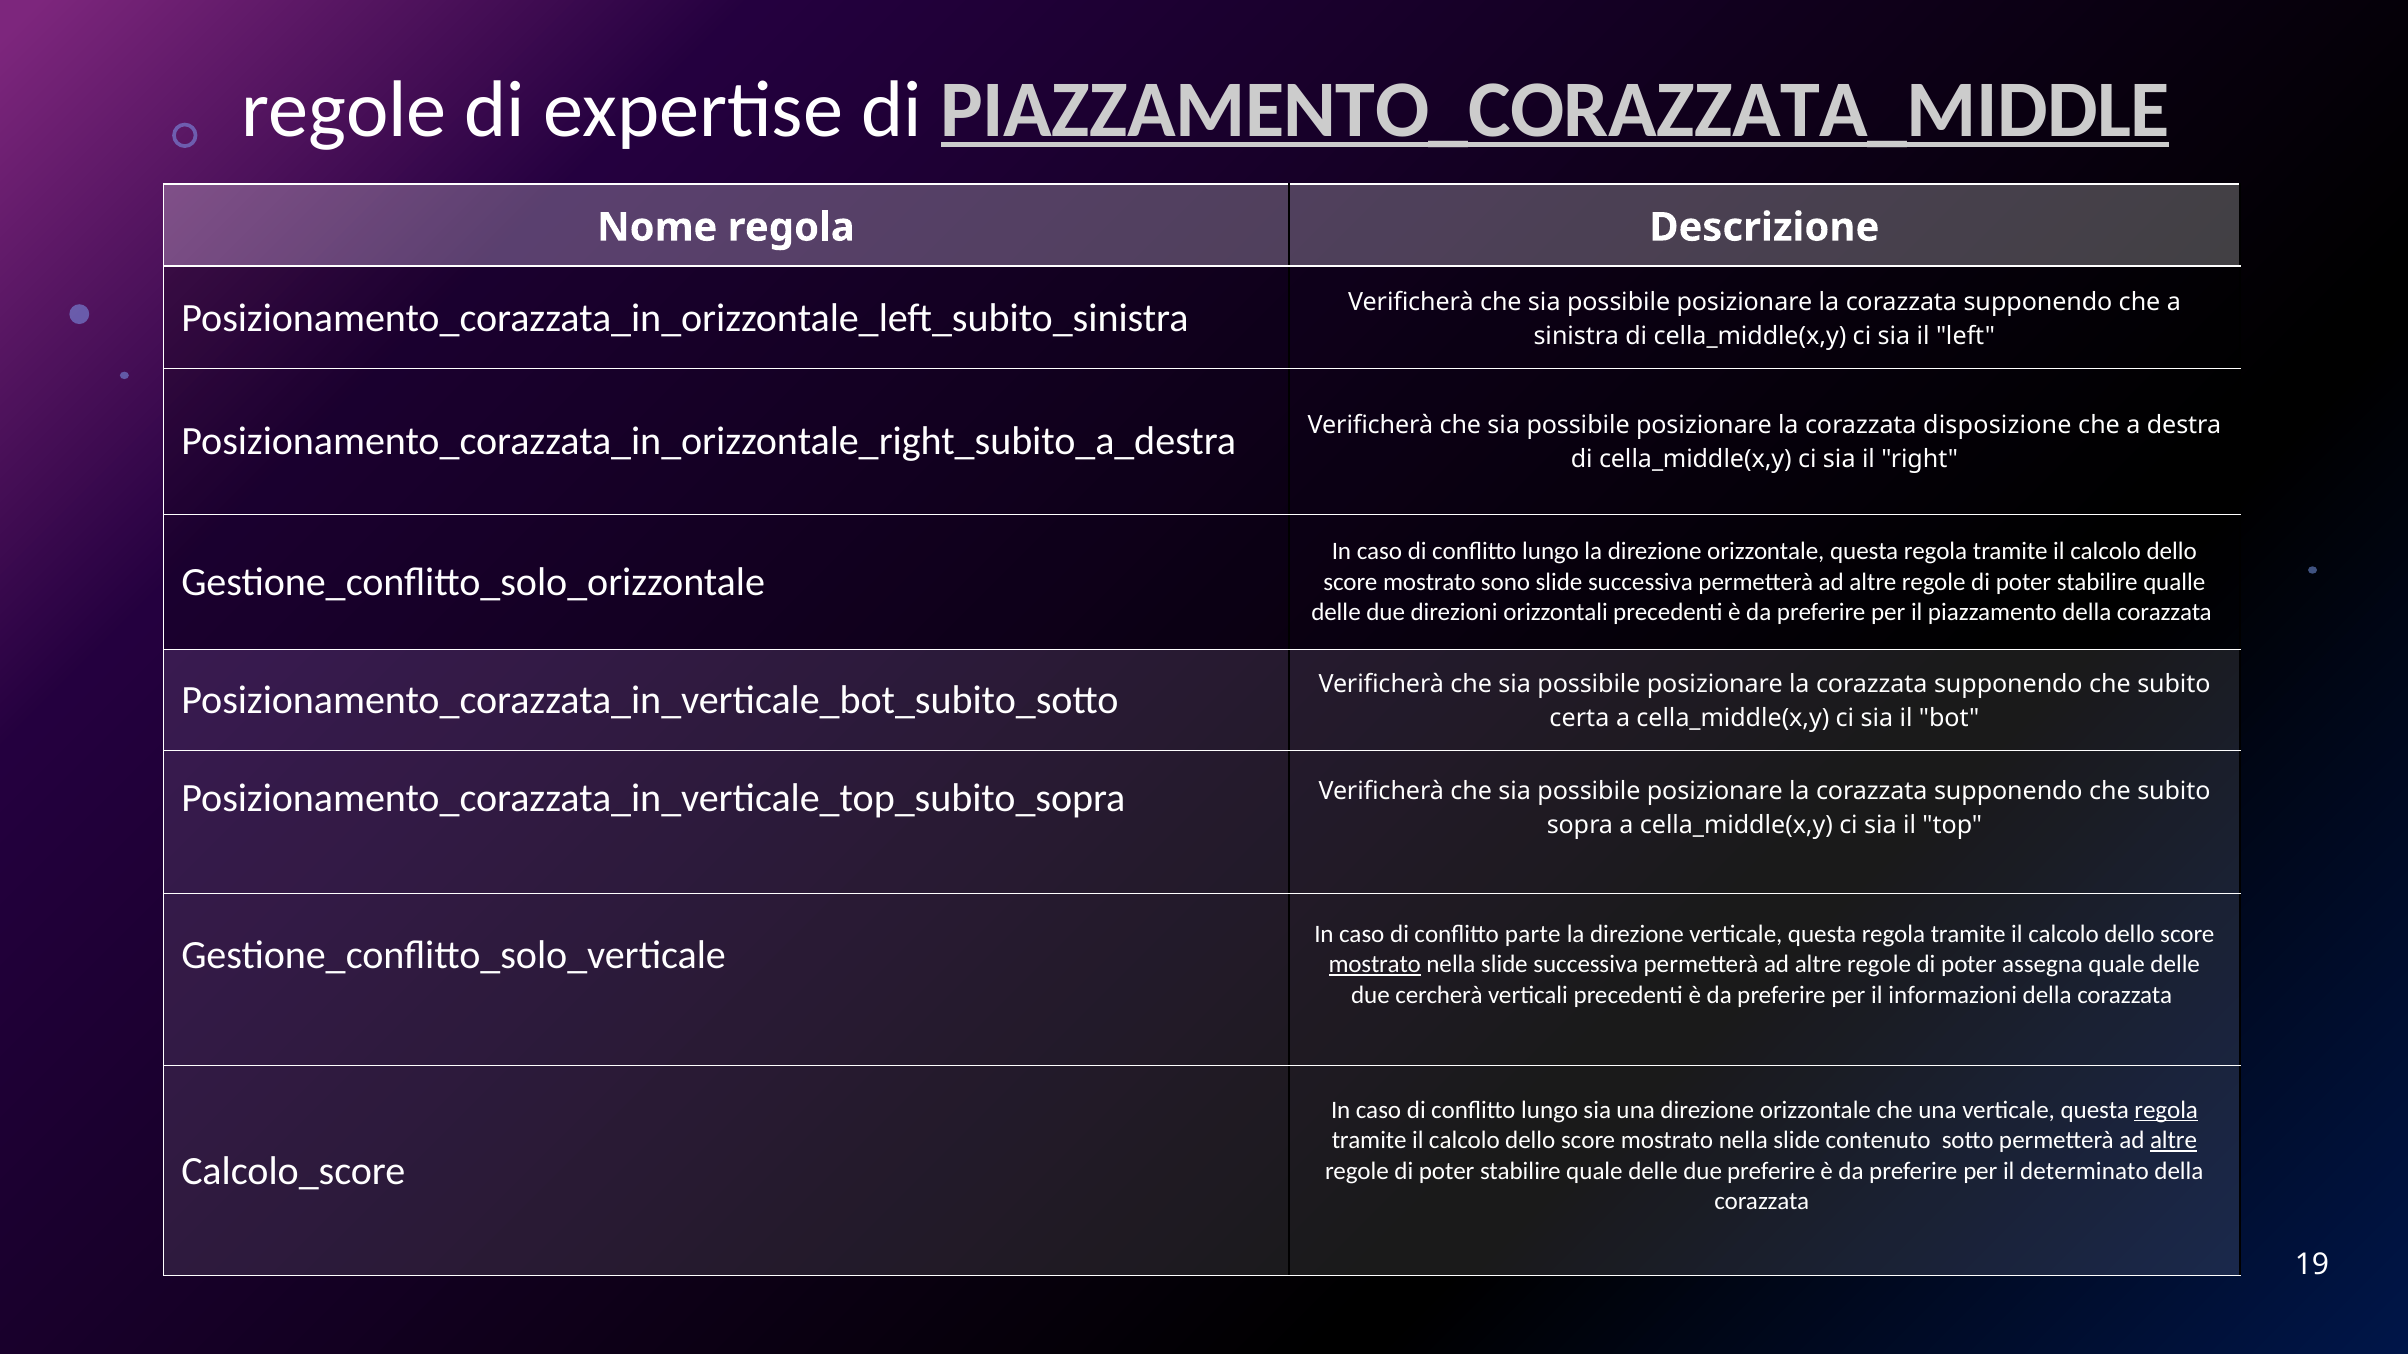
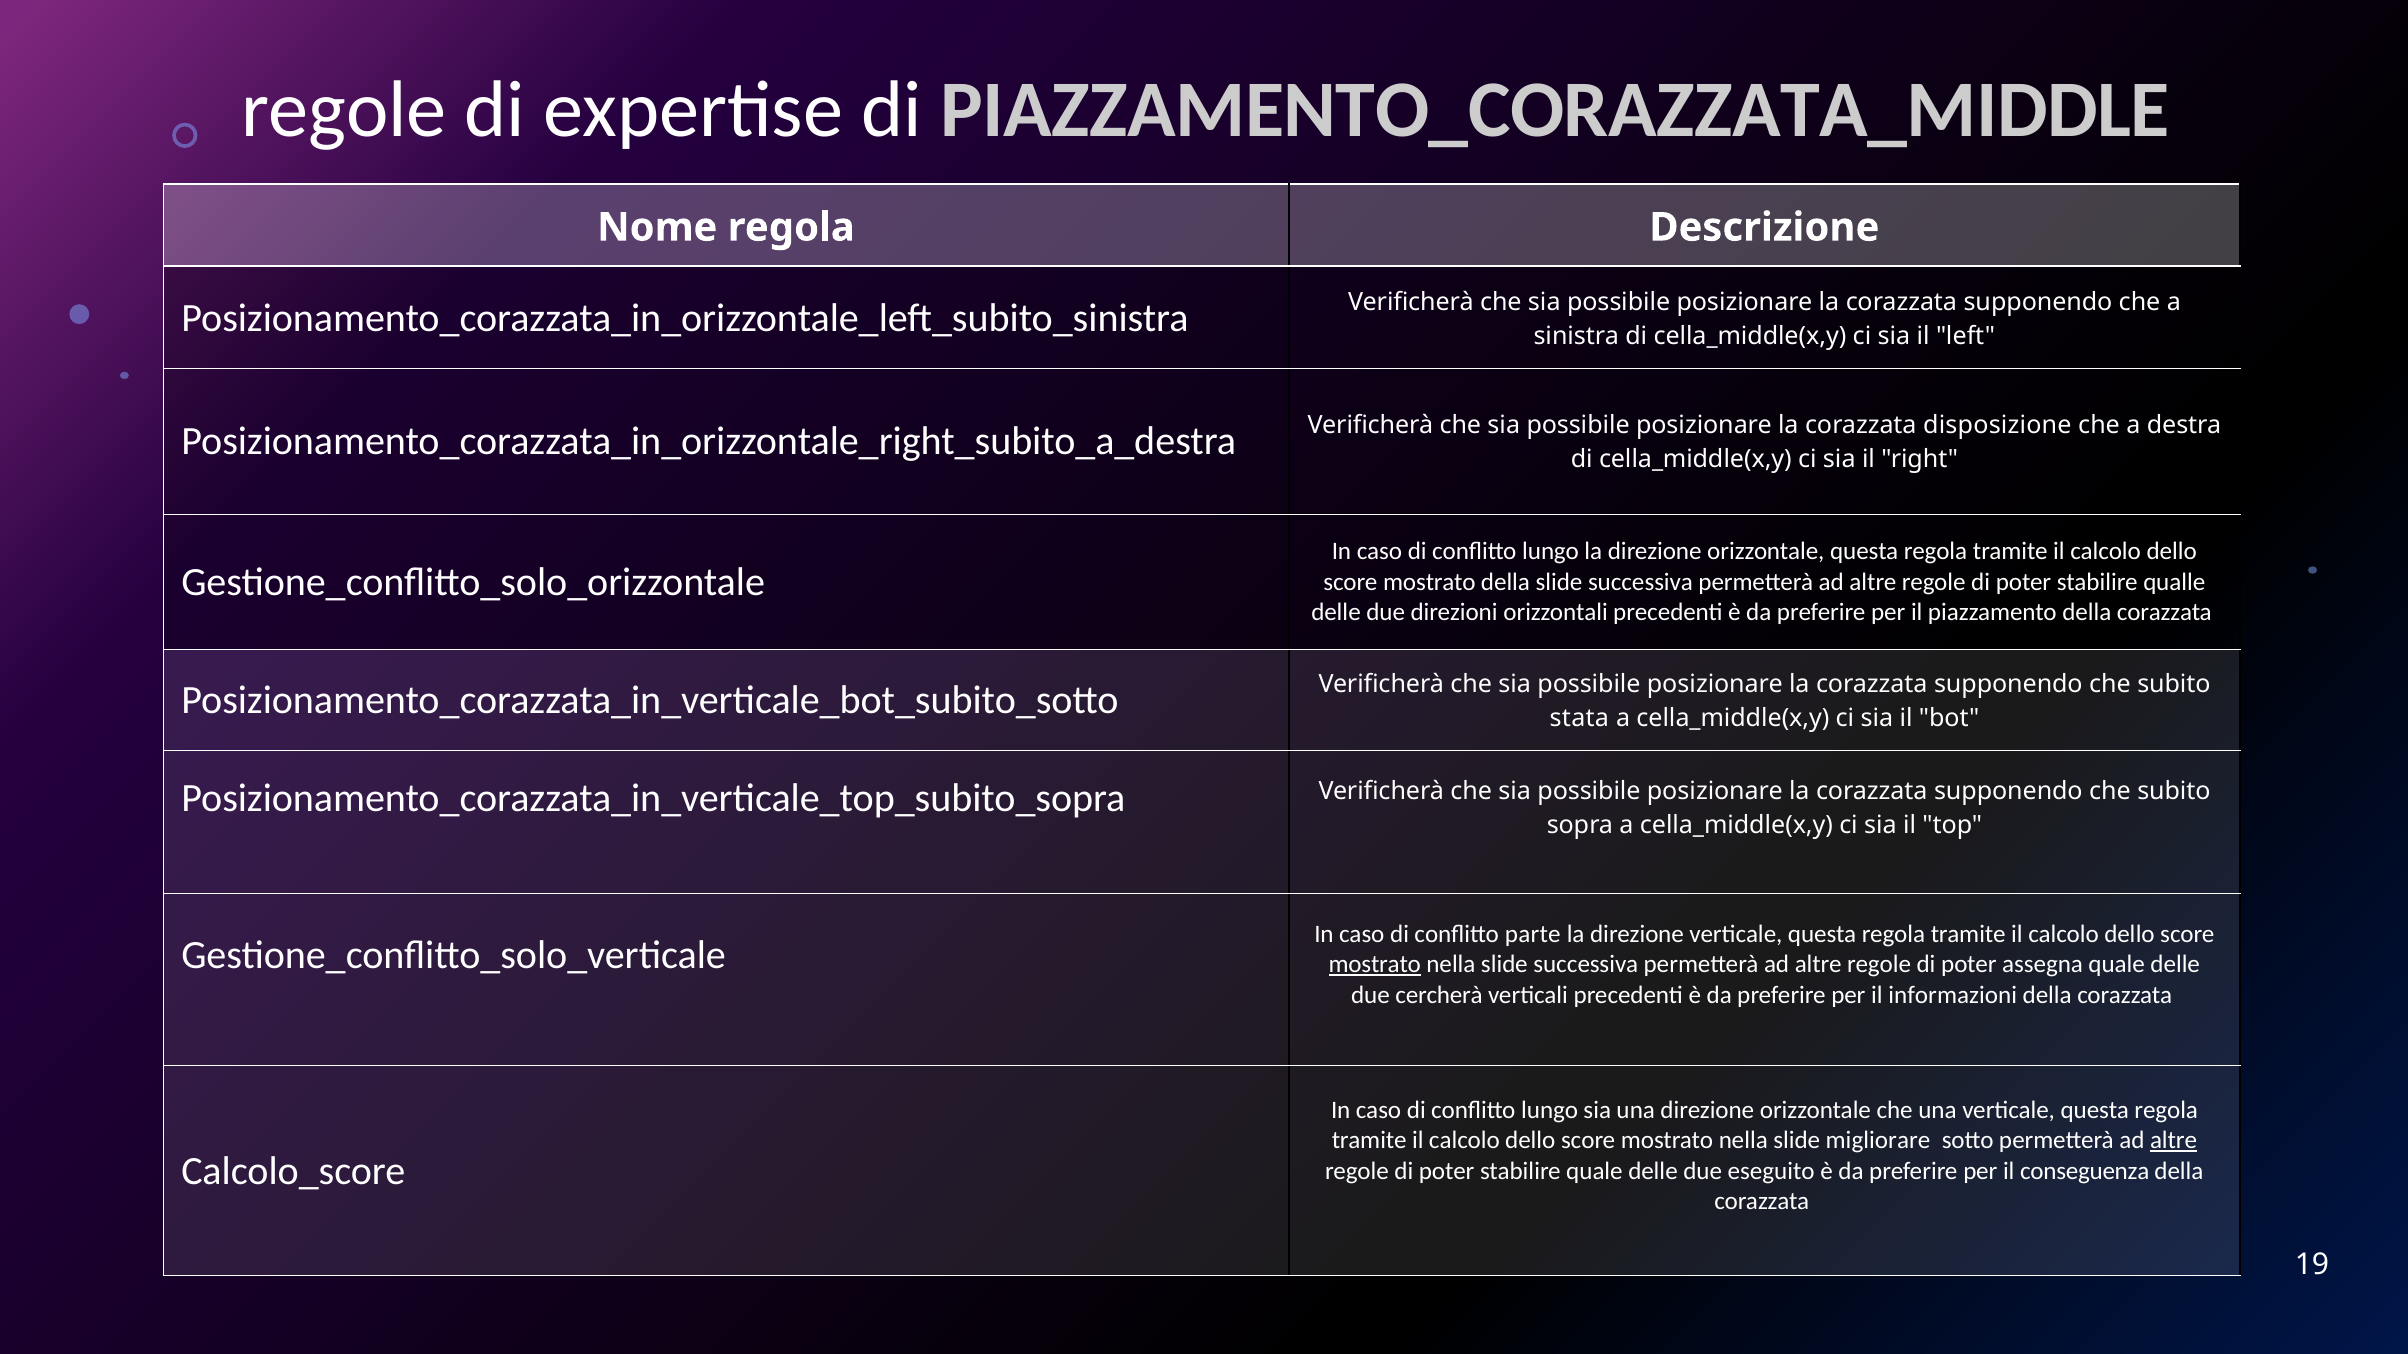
PIAZZAMENTO_CORAZZATA_MIDDLE underline: present -> none
mostrato sono: sono -> della
certa: certa -> stata
regola at (2166, 1110) underline: present -> none
contenuto: contenuto -> migliorare
due preferire: preferire -> eseguito
determinato: determinato -> conseguenza
